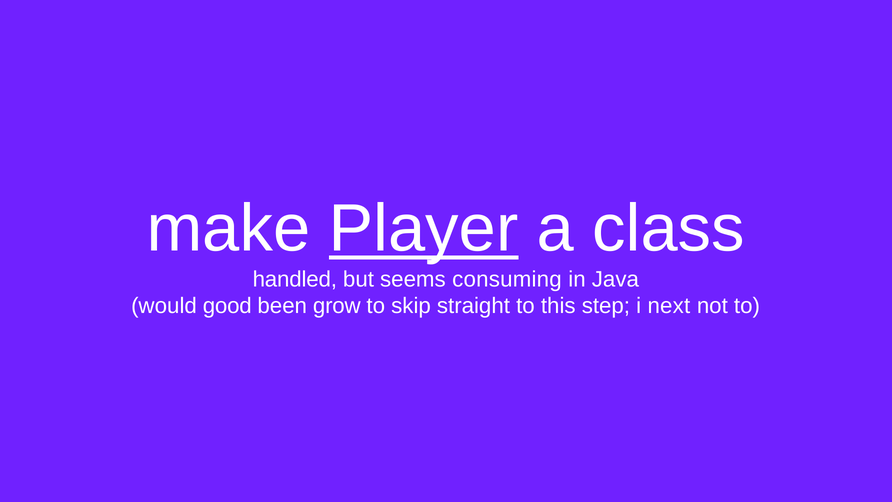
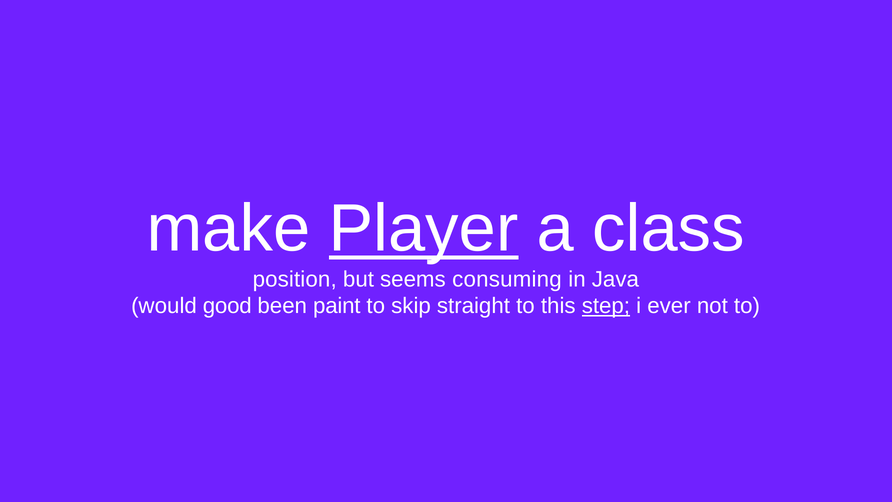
handled: handled -> position
grow: grow -> paint
step underline: none -> present
next: next -> ever
